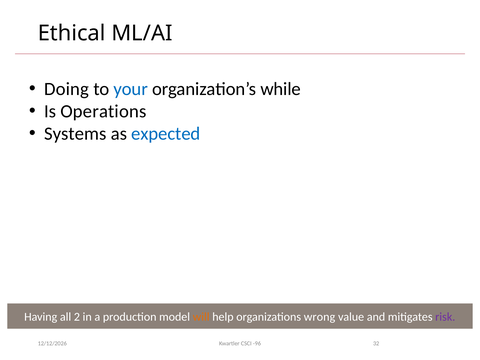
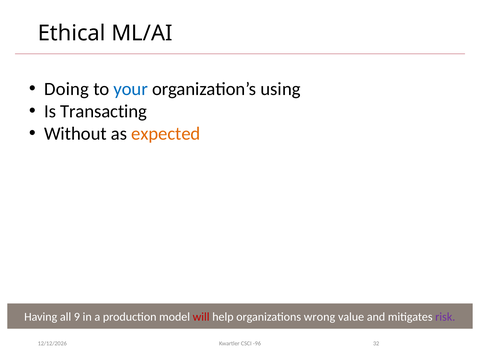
while: while -> using
Operations: Operations -> Transacting
Systems: Systems -> Without
expected colour: blue -> orange
2: 2 -> 9
will colour: orange -> red
